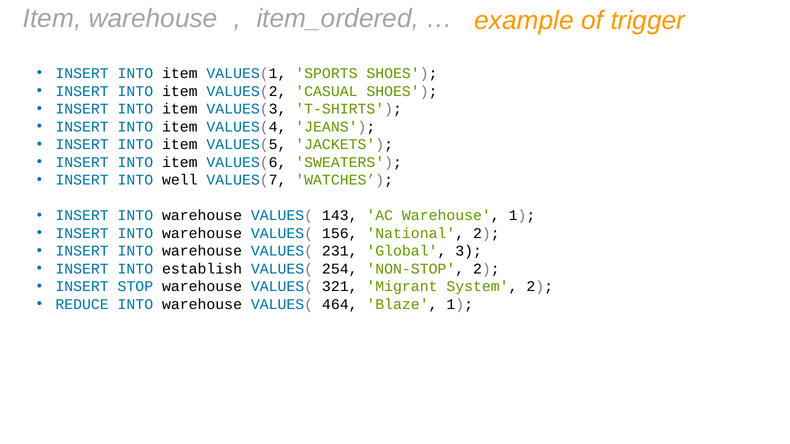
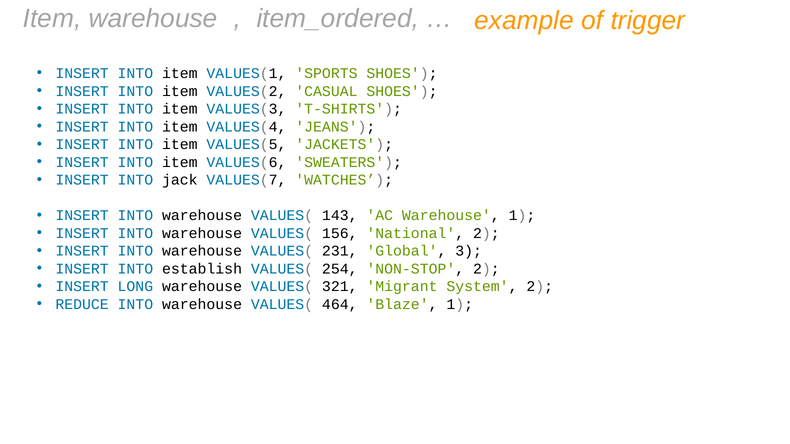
well: well -> jack
STOP: STOP -> LONG
